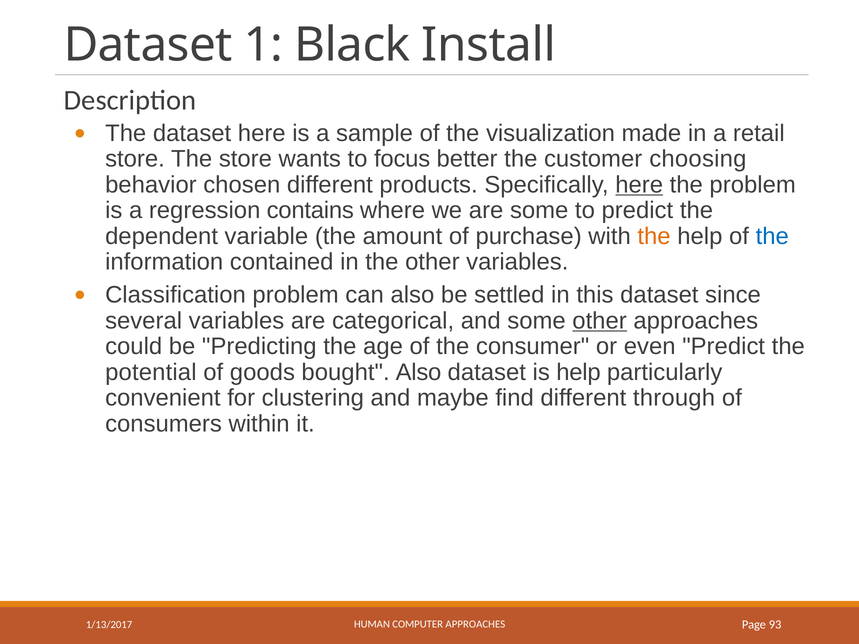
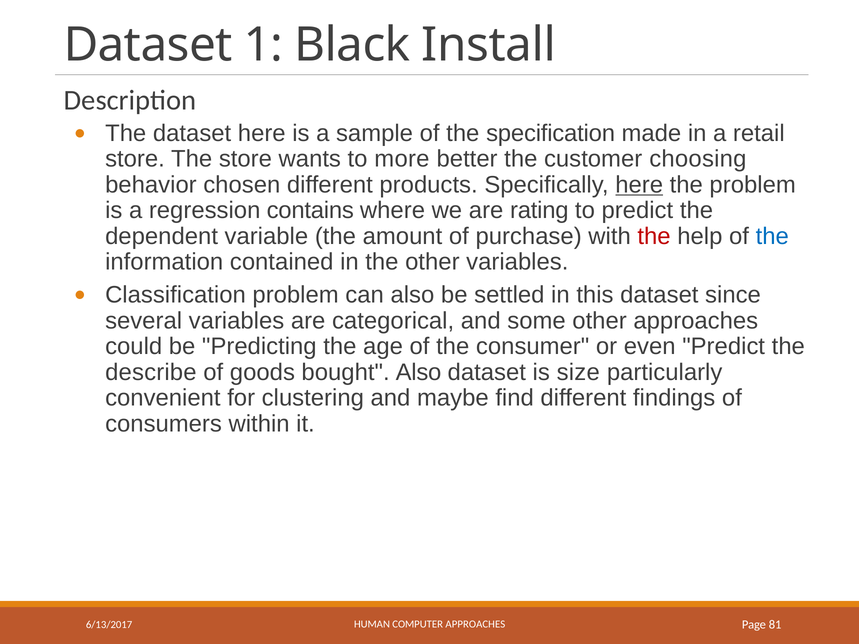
visualization: visualization -> specification
focus: focus -> more
are some: some -> rating
the at (654, 236) colour: orange -> red
other at (600, 321) underline: present -> none
potential: potential -> describe
is help: help -> size
through: through -> findings
1/13/2017: 1/13/2017 -> 6/13/2017
93: 93 -> 81
